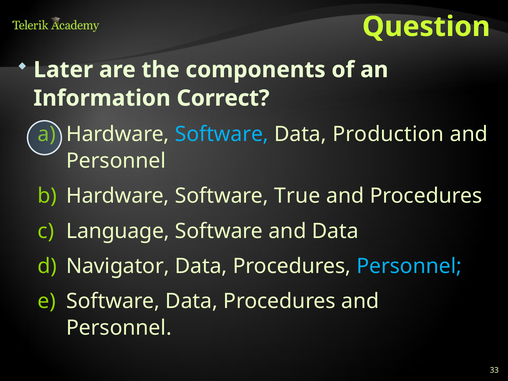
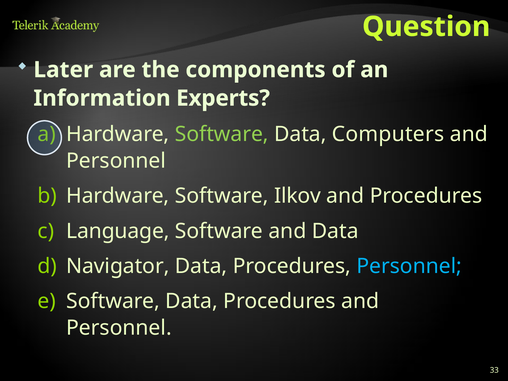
Correct: Correct -> Experts
Software at (222, 134) colour: light blue -> light green
Production: Production -> Computers
True: True -> Ilkov
